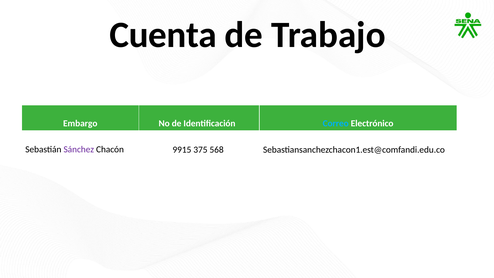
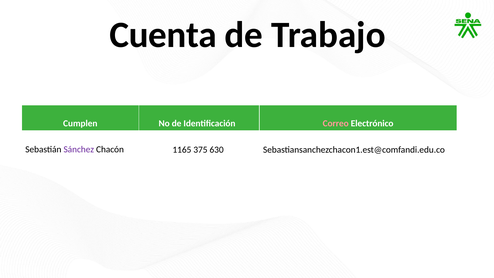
Embargo: Embargo -> Cumplen
Correo colour: light blue -> pink
9915: 9915 -> 1165
568: 568 -> 630
